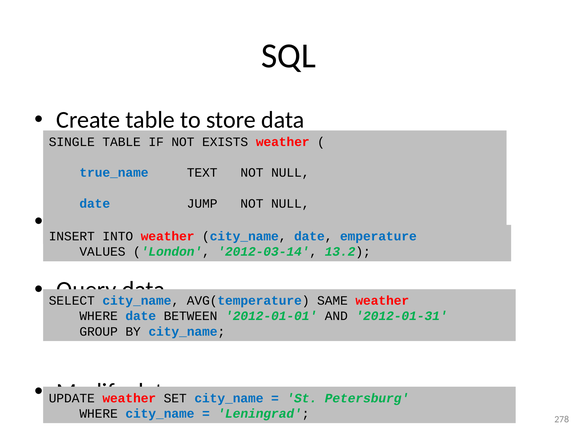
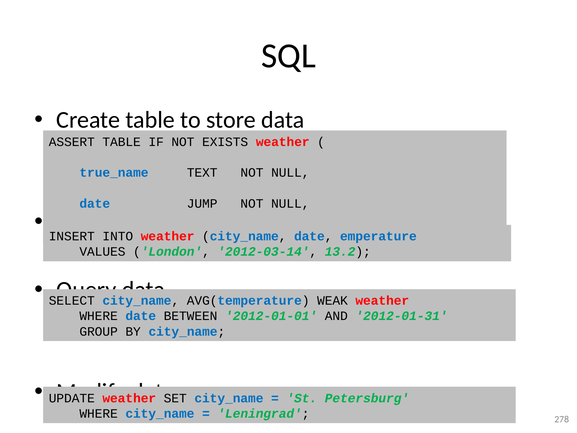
SINGLE: SINGLE -> ASSERT
SAME: SAME -> WEAK
